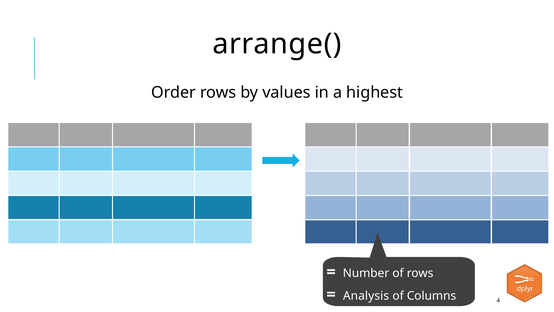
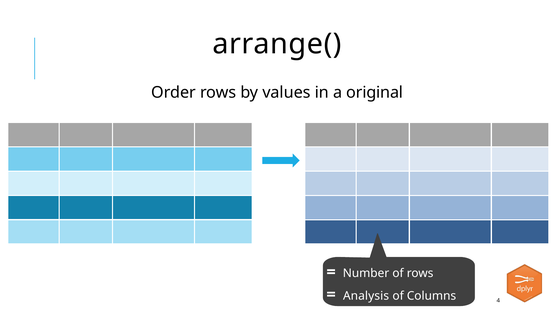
highest: highest -> original
